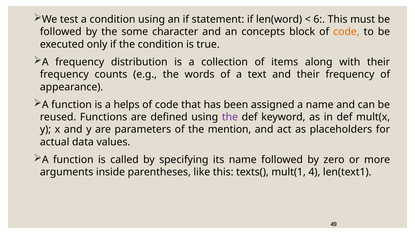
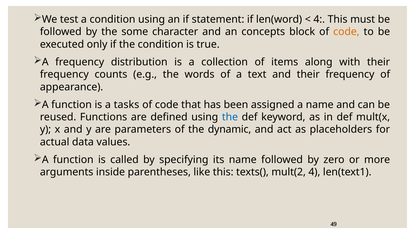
6 at (319, 19): 6 -> 4
helps: helps -> tasks
the at (230, 117) colour: purple -> blue
mention: mention -> dynamic
mult(1: mult(1 -> mult(2
